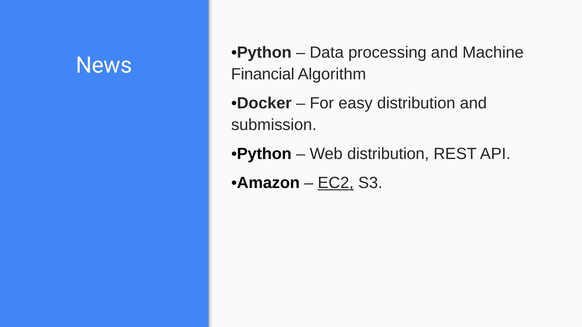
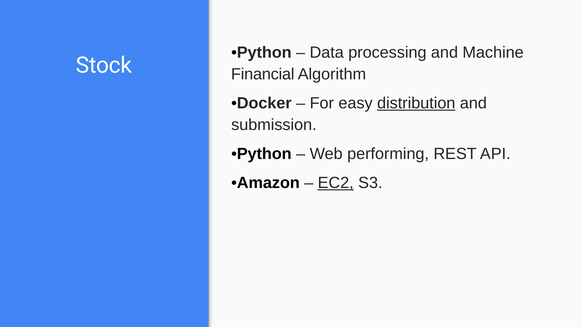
News: News -> Stock
distribution at (416, 103) underline: none -> present
Web distribution: distribution -> performing
